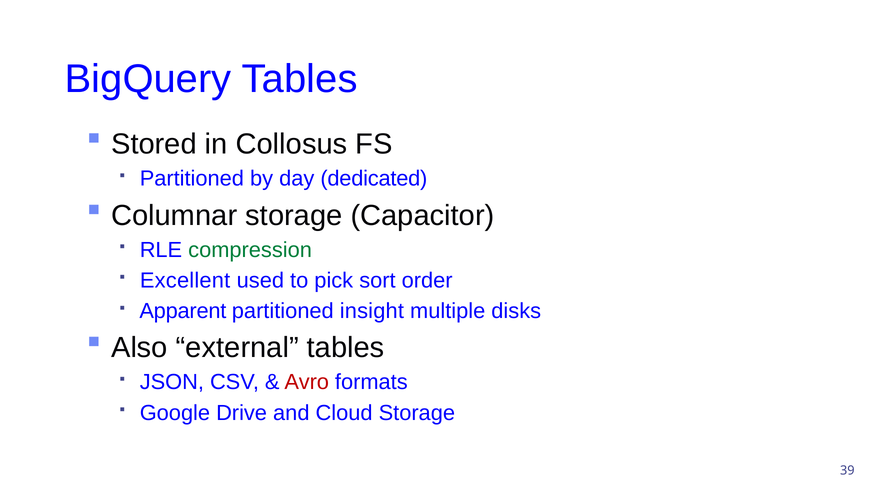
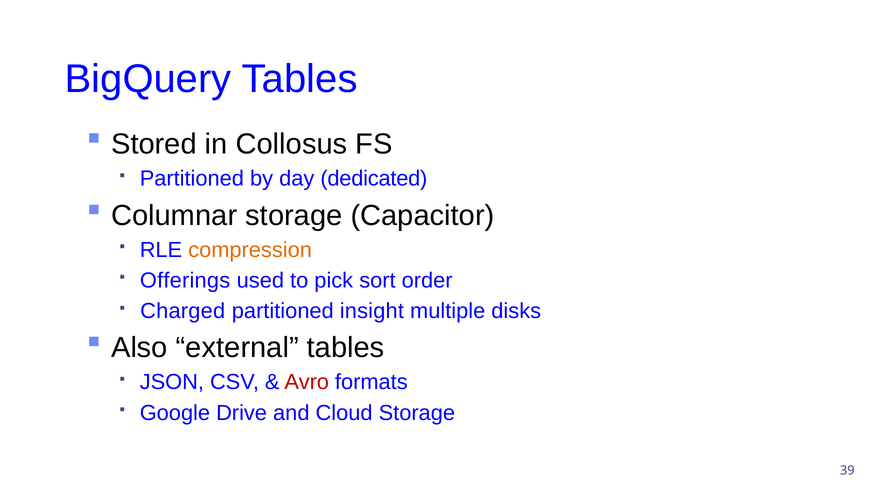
compression colour: green -> orange
Excellent: Excellent -> Offerings
Apparent: Apparent -> Charged
